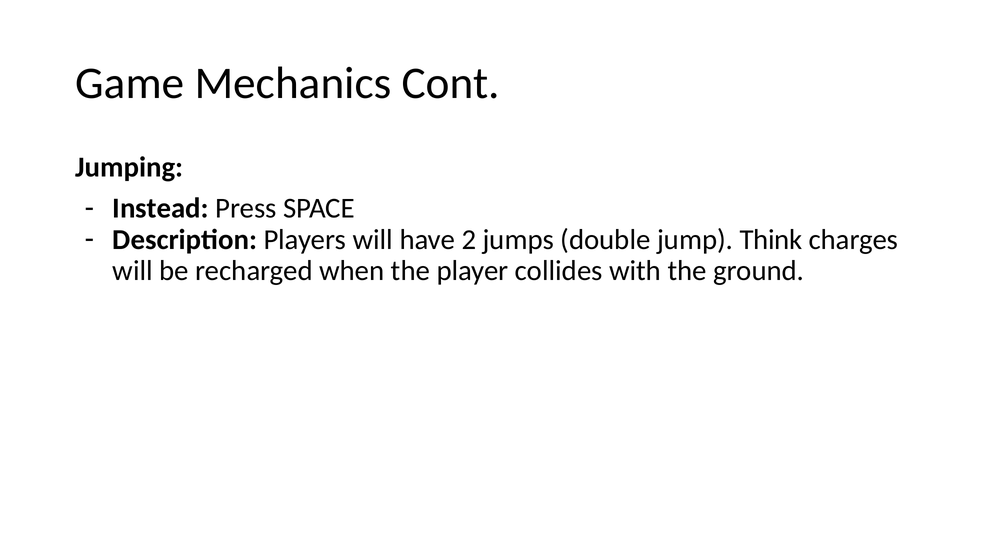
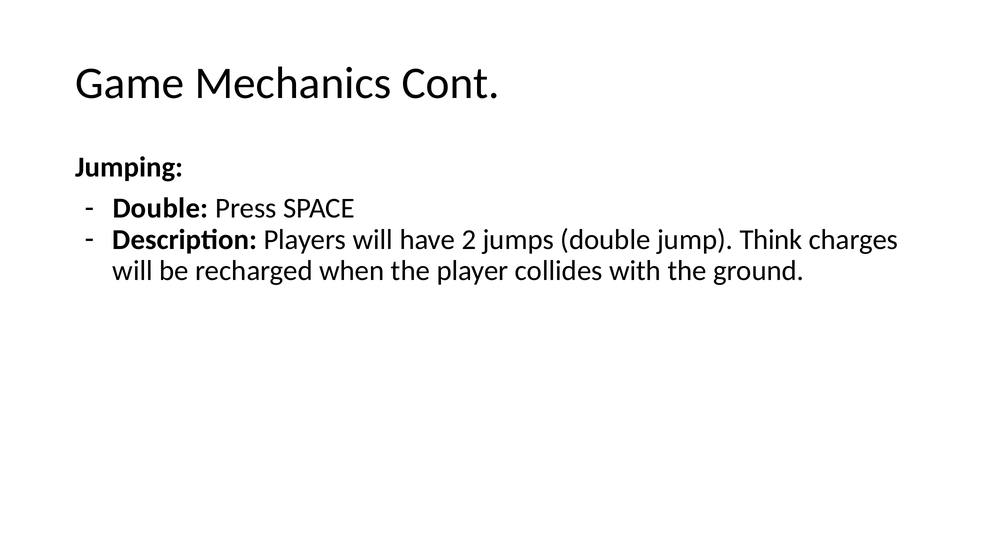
Instead at (161, 209): Instead -> Double
